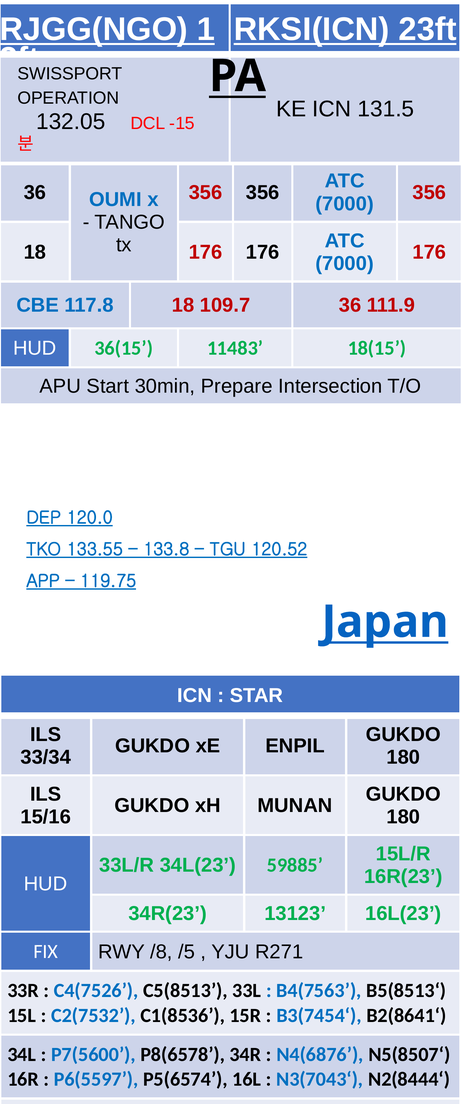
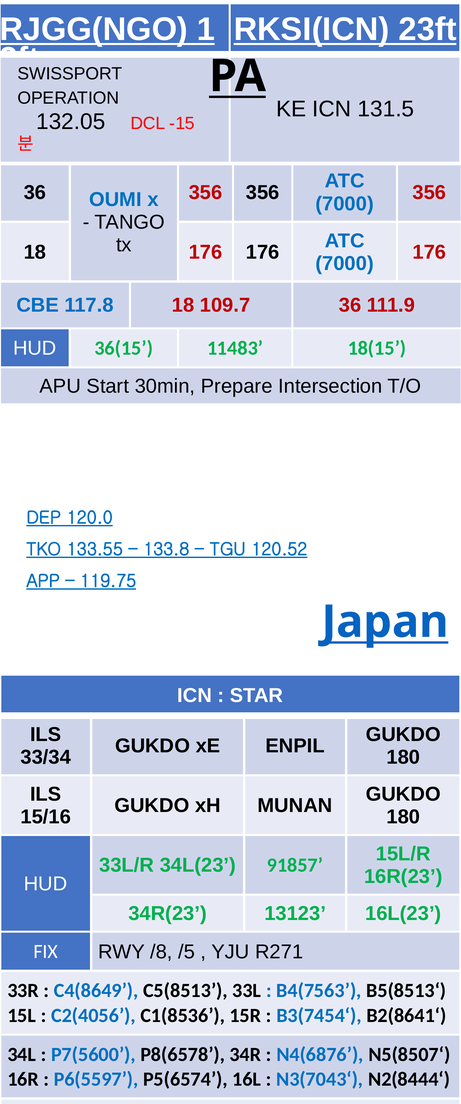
59885: 59885 -> 91857
C4(7526: C4(7526 -> C4(8649
C2(7532: C2(7532 -> C2(4056
